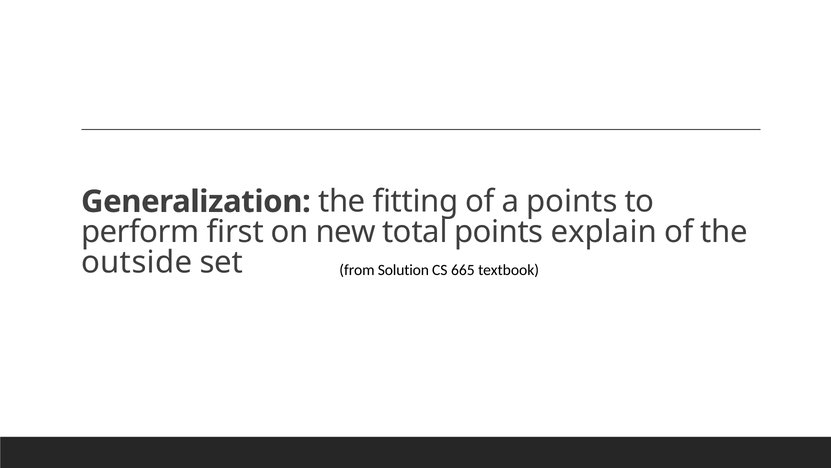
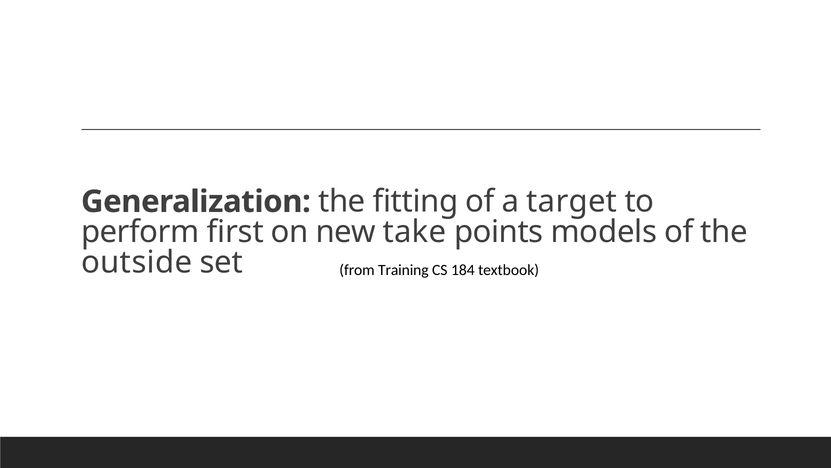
a points: points -> target
total: total -> take
explain: explain -> models
Solution: Solution -> Training
665: 665 -> 184
